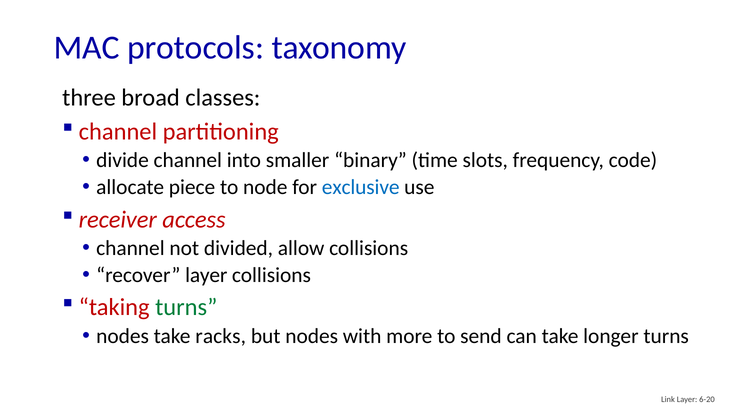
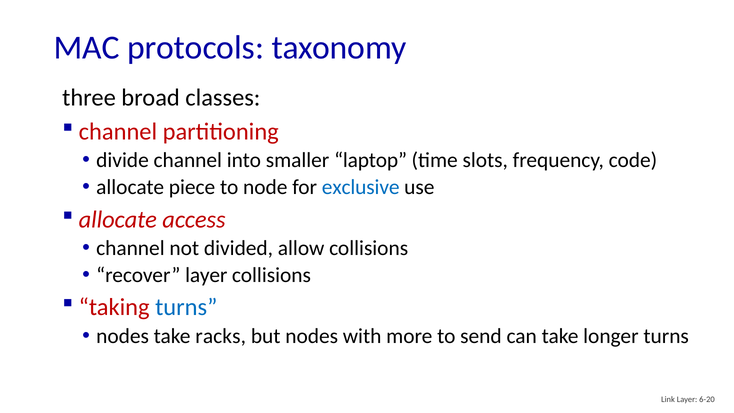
binary: binary -> laptop
receiver at (118, 219): receiver -> allocate
turns at (186, 307) colour: green -> blue
